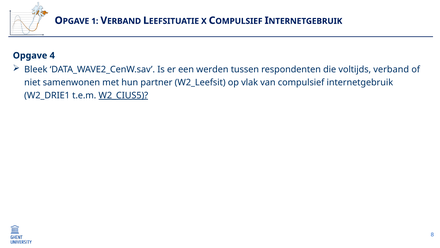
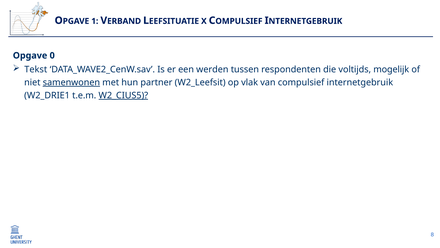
4: 4 -> 0
Bleek: Bleek -> Tekst
verband: verband -> mogelijk
samenwonen underline: none -> present
